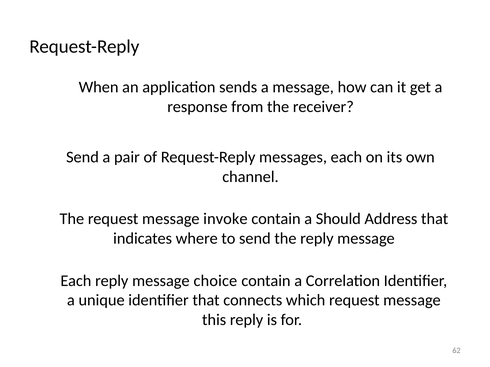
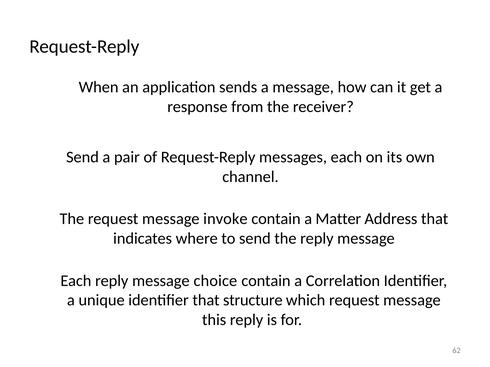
Should: Should -> Matter
connects: connects -> structure
